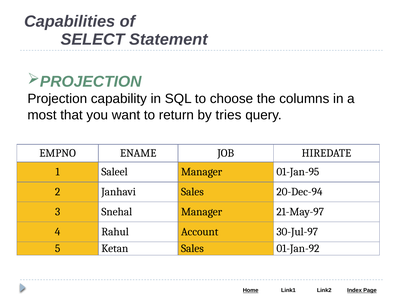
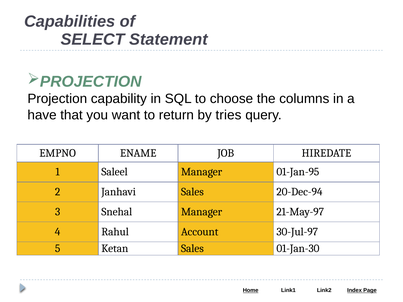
most: most -> have
01-Jan-92: 01-Jan-92 -> 01-Jan-30
